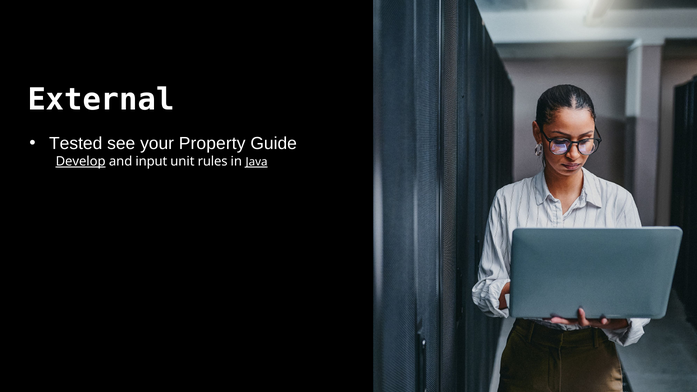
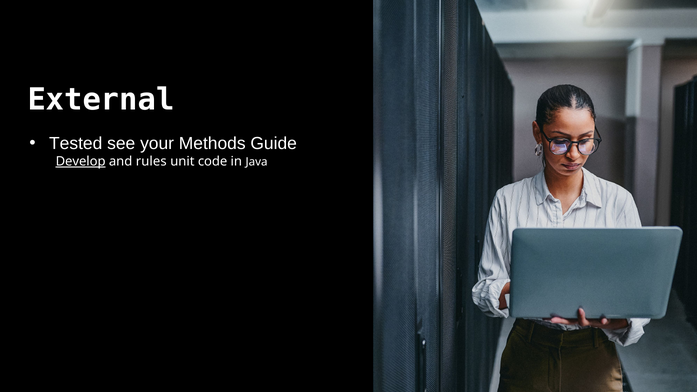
Property: Property -> Methods
input: input -> rules
rules: rules -> code
Java underline: present -> none
